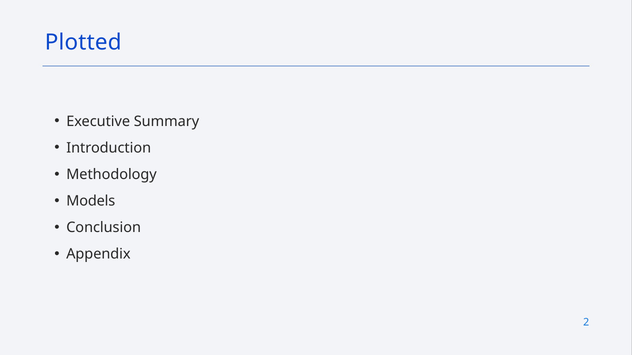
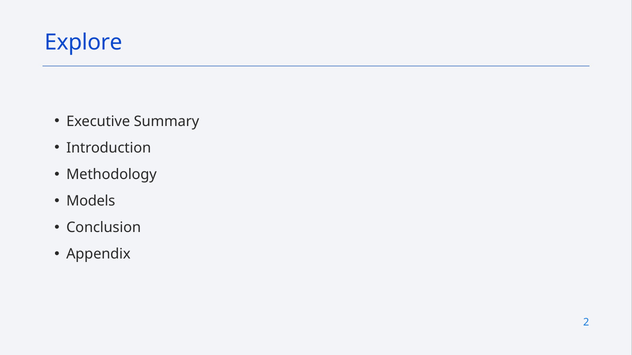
Plotted: Plotted -> Explore
